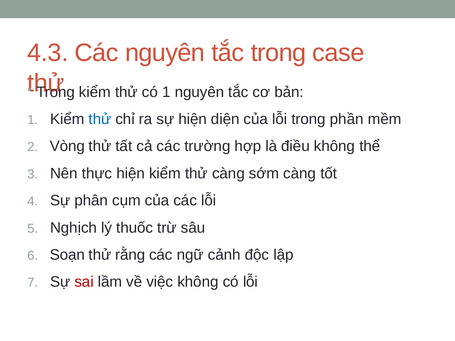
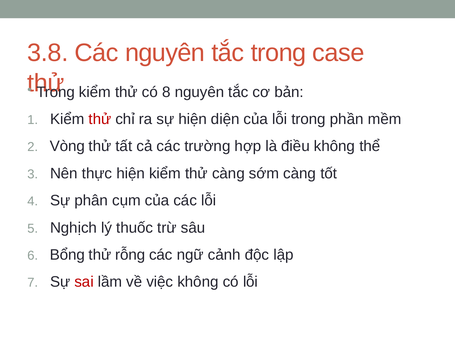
4.3: 4.3 -> 3.8
có 1: 1 -> 8
thử at (100, 119) colour: blue -> red
Soạn: Soạn -> Bổng
rằng: rằng -> rỗng
